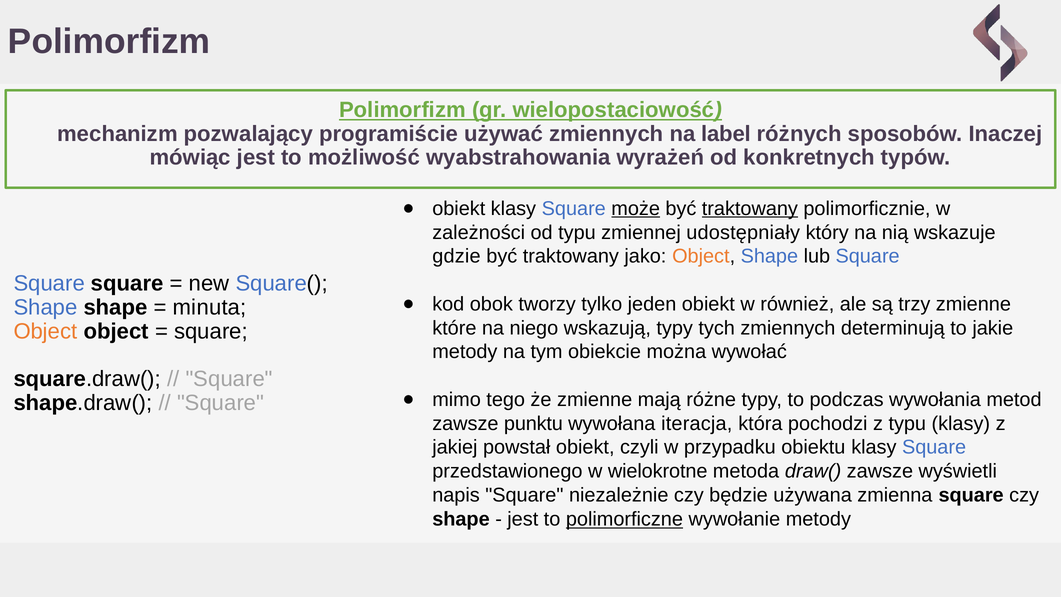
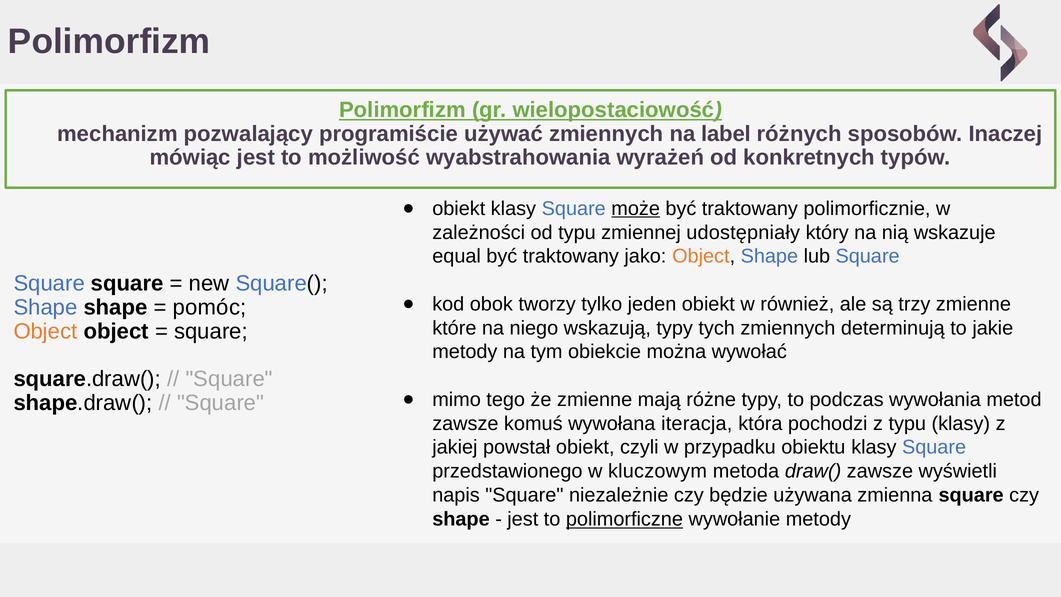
traktowany at (750, 209) underline: present -> none
gdzie: gdzie -> equal
minuta: minuta -> pomóc
punktu: punktu -> komuś
wielokrotne: wielokrotne -> kluczowym
